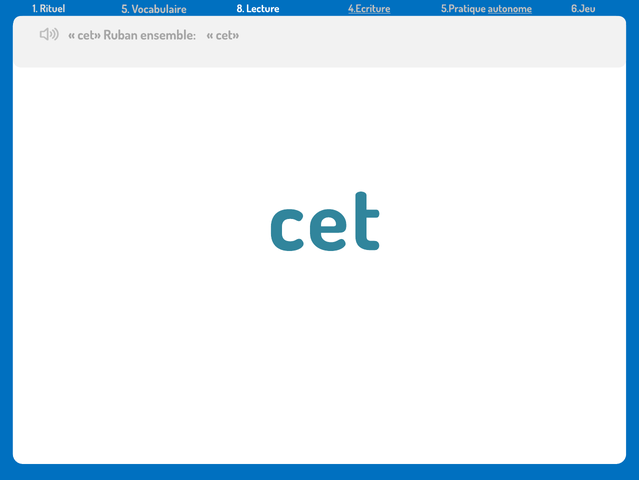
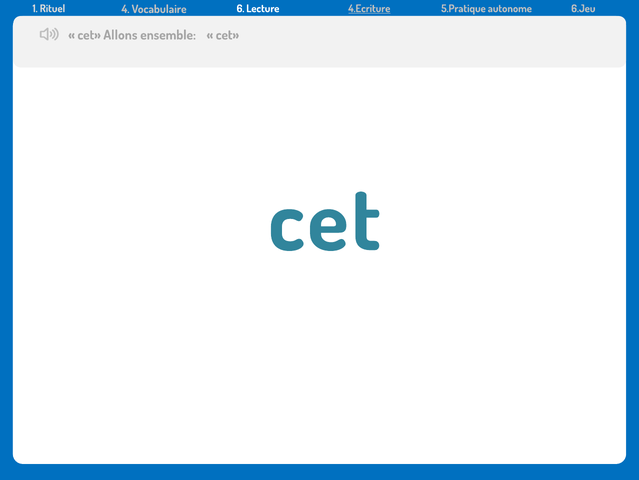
5: 5 -> 4
8: 8 -> 6
autonome underline: present -> none
Ruban: Ruban -> Allons
